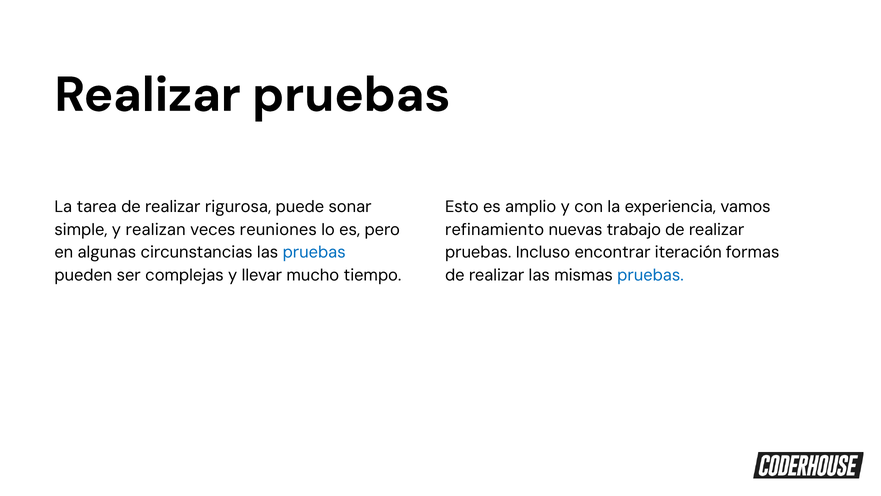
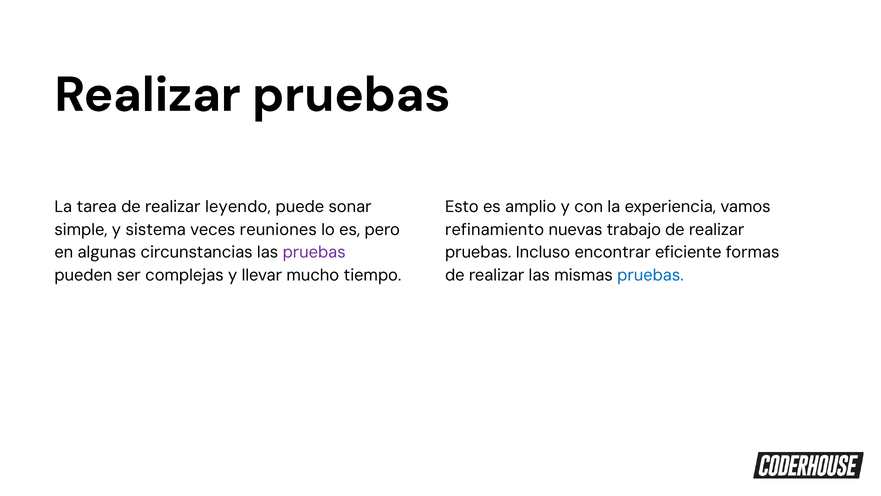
rigurosa: rigurosa -> leyendo
realizan: realizan -> sistema
pruebas at (314, 252) colour: blue -> purple
iteración: iteración -> eficiente
